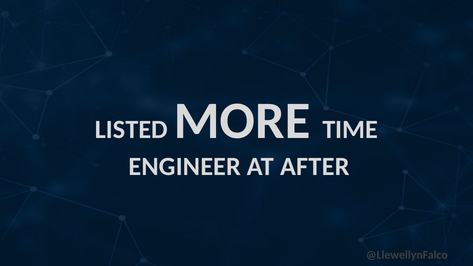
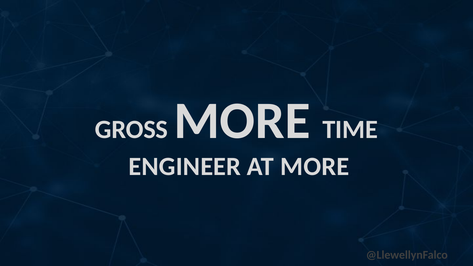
LISTED: LISTED -> GROSS
AT AFTER: AFTER -> MORE
